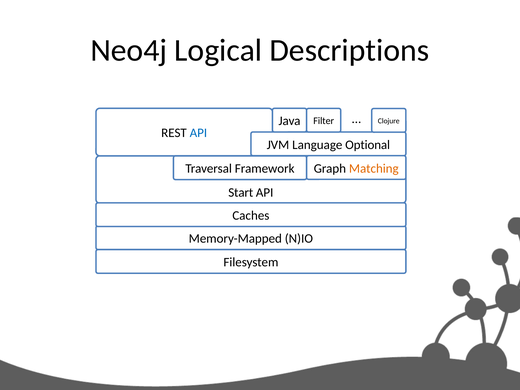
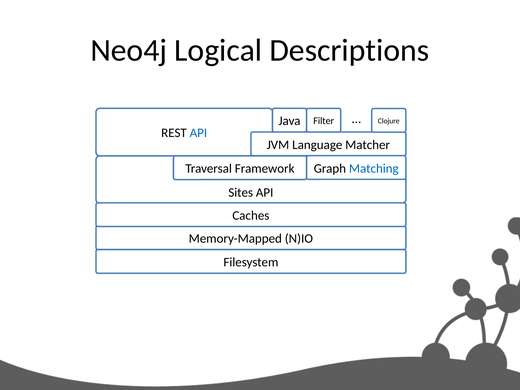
Optional: Optional -> Matcher
Matching colour: orange -> blue
Start: Start -> Sites
